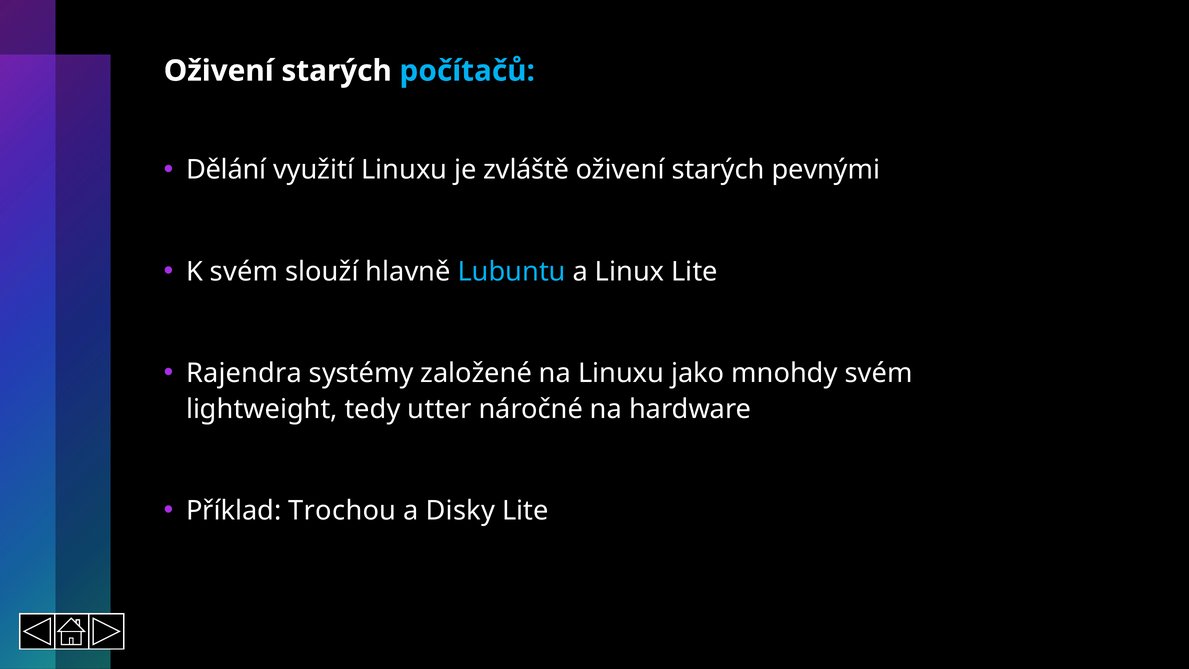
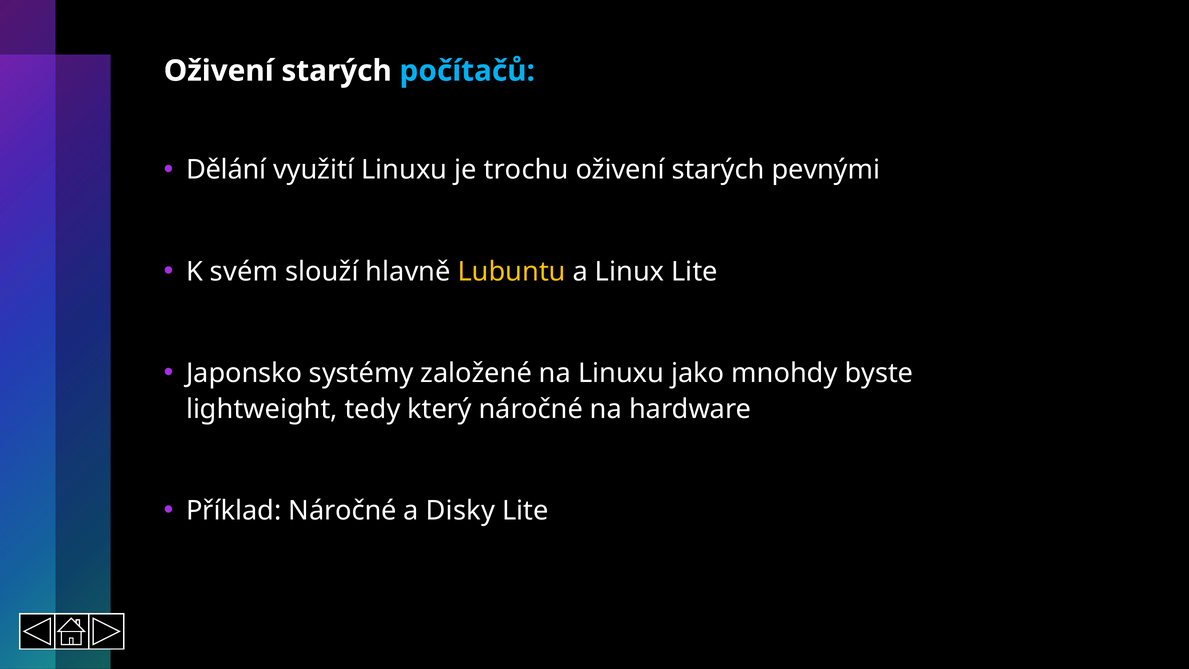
zvláště: zvláště -> trochu
Lubuntu colour: light blue -> yellow
Rajendra: Rajendra -> Japonsko
mnohdy svém: svém -> byste
utter: utter -> který
Příklad Trochou: Trochou -> Náročné
